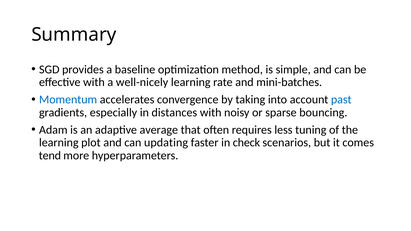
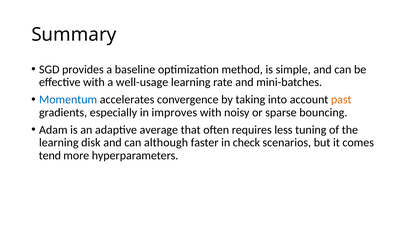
well-nicely: well-nicely -> well-usage
past colour: blue -> orange
distances: distances -> improves
plot: plot -> disk
updating: updating -> although
